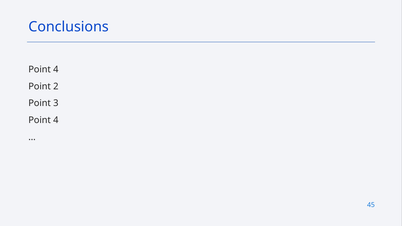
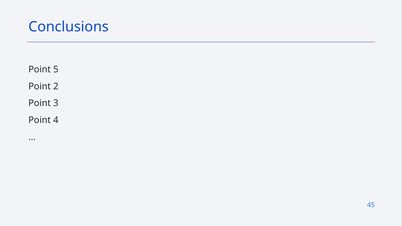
4 at (56, 69): 4 -> 5
